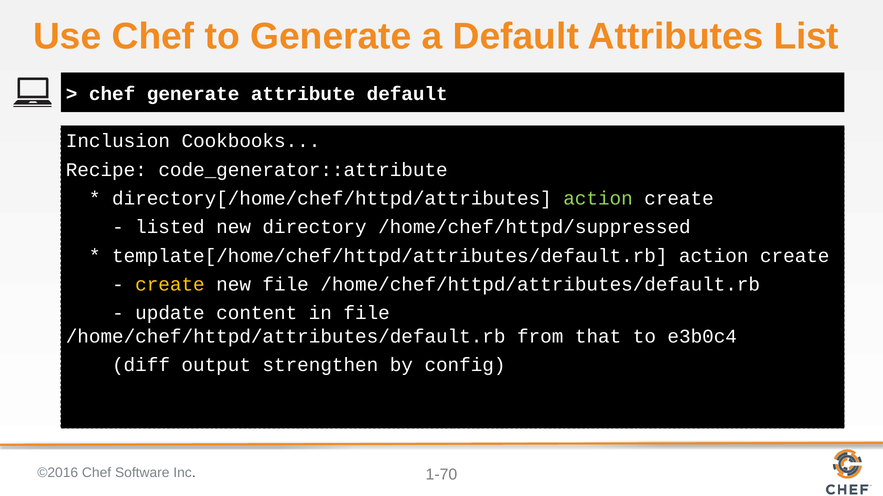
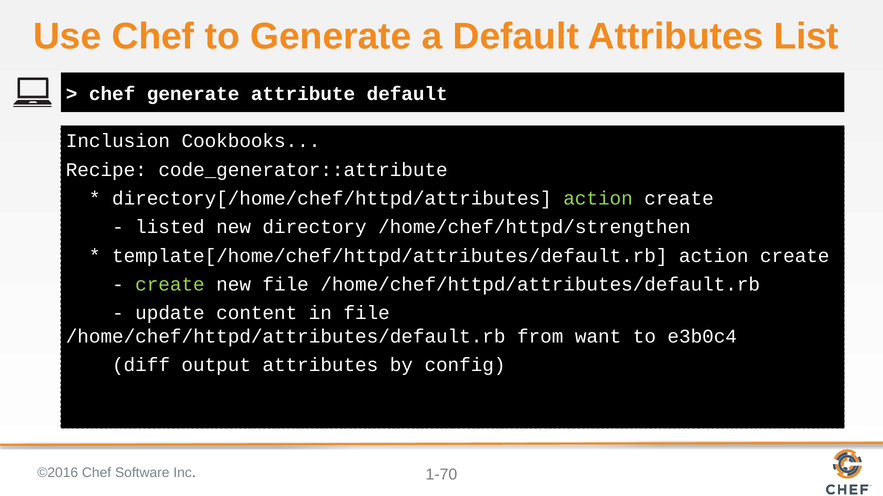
/home/chef/httpd/suppressed: /home/chef/httpd/suppressed -> /home/chef/httpd/strengthen
create at (170, 285) colour: yellow -> light green
that: that -> want
output strengthen: strengthen -> attributes
